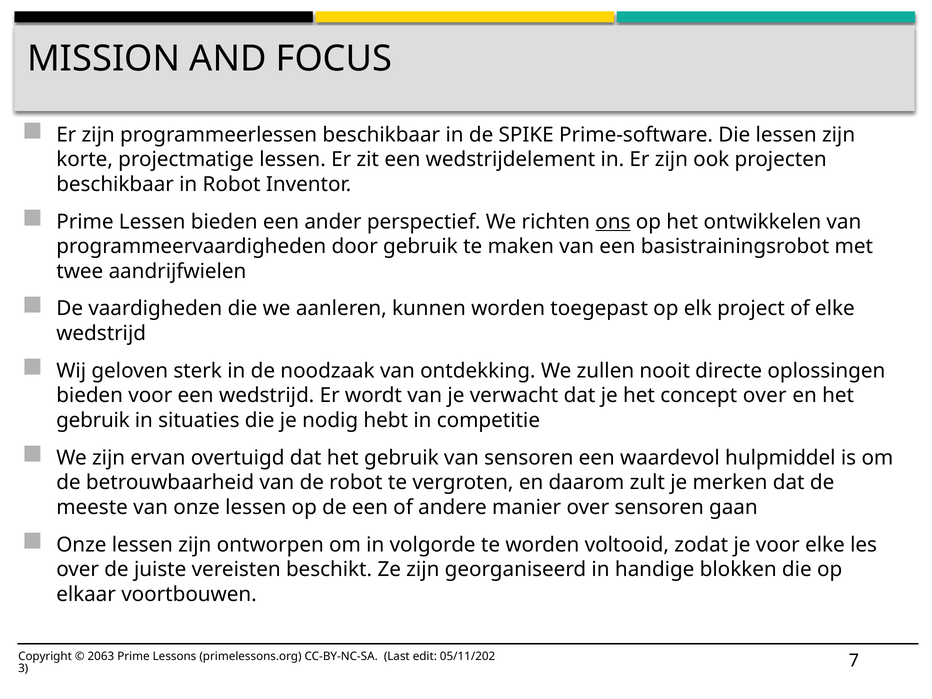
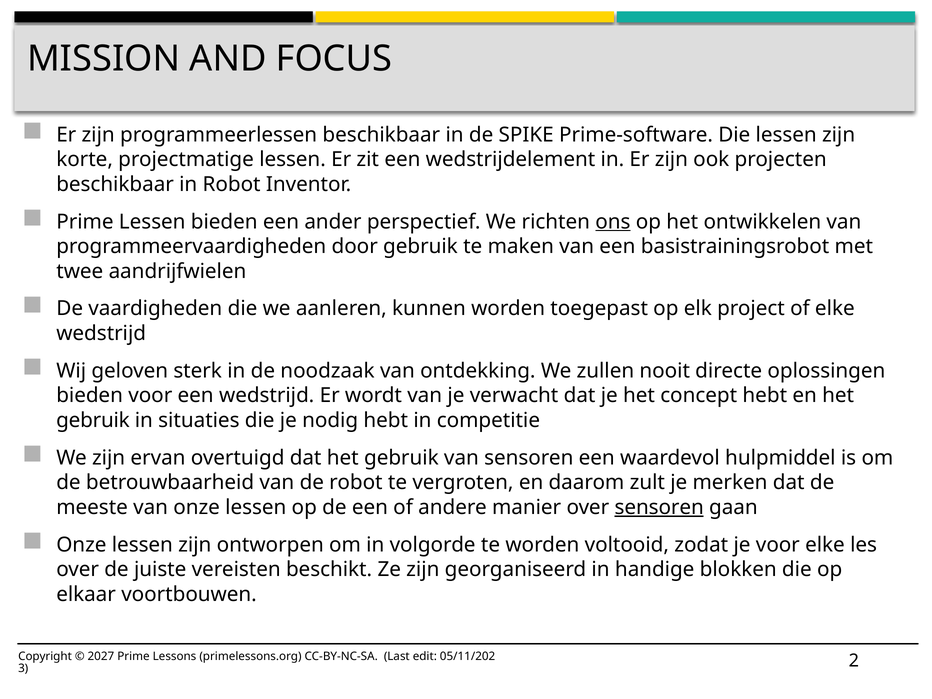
concept over: over -> hebt
sensoren at (659, 507) underline: none -> present
2063: 2063 -> 2027
7: 7 -> 2
